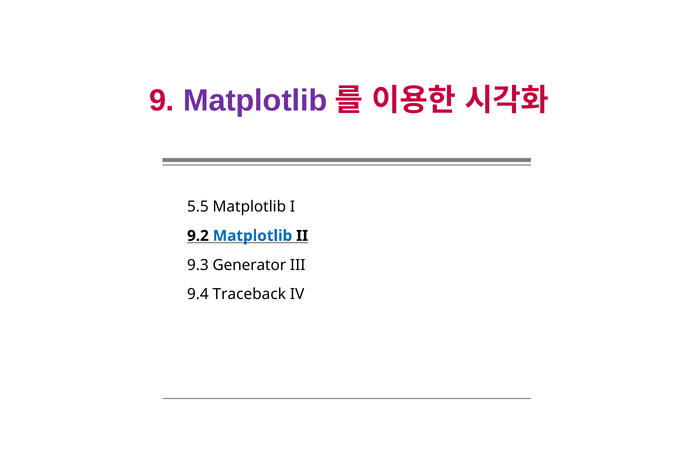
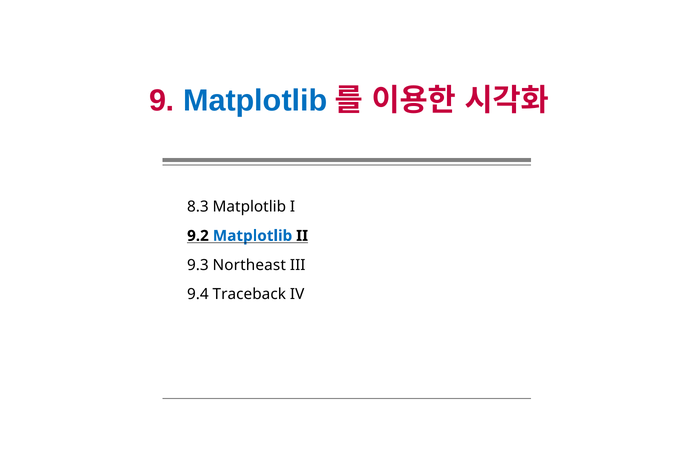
Matplotlib at (255, 100) colour: purple -> blue
5.5: 5.5 -> 8.3
Generator: Generator -> Northeast
